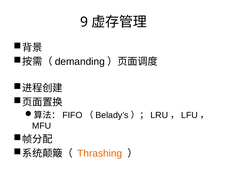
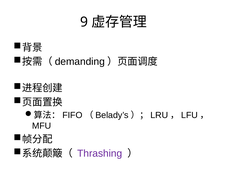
Thrashing colour: orange -> purple
